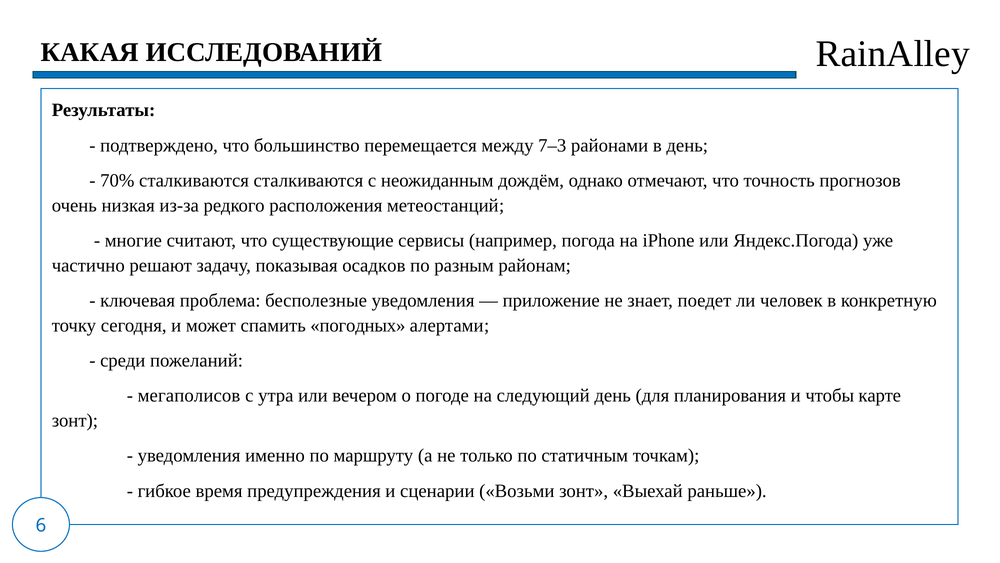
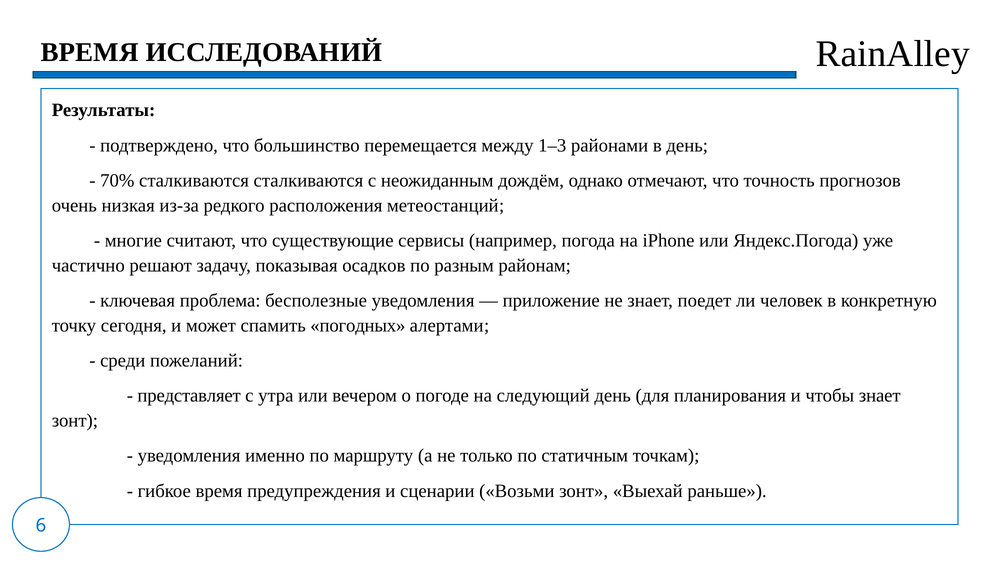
КАКАЯ at (90, 52): КАКАЯ -> ВРЕМЯ
7–3: 7–3 -> 1–3
мегаполисов: мегаполисов -> представляет
чтобы карте: карте -> знает
